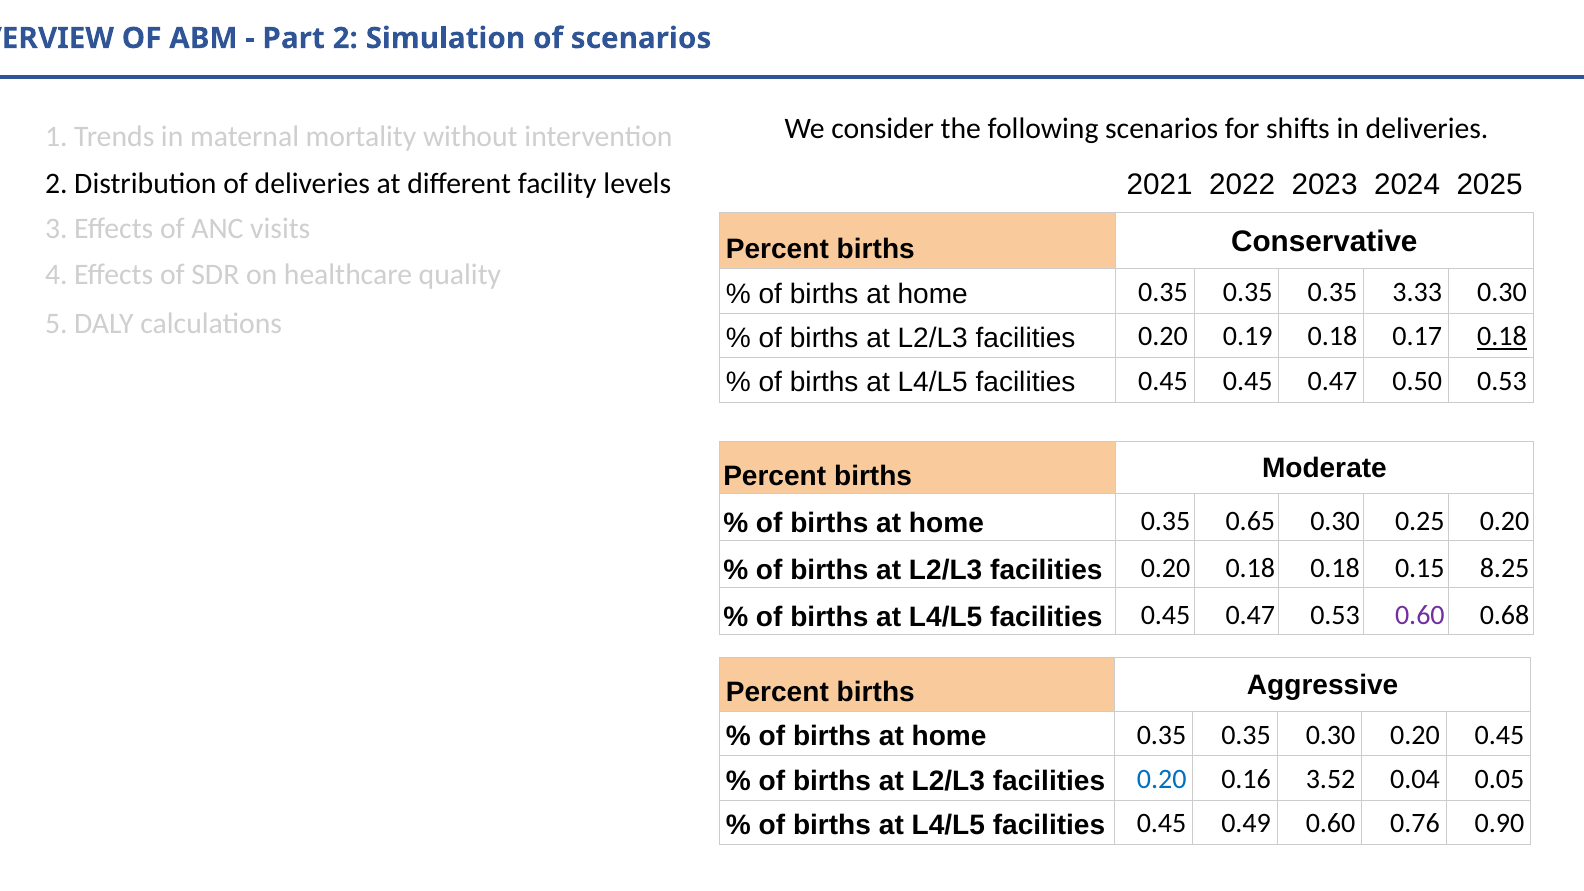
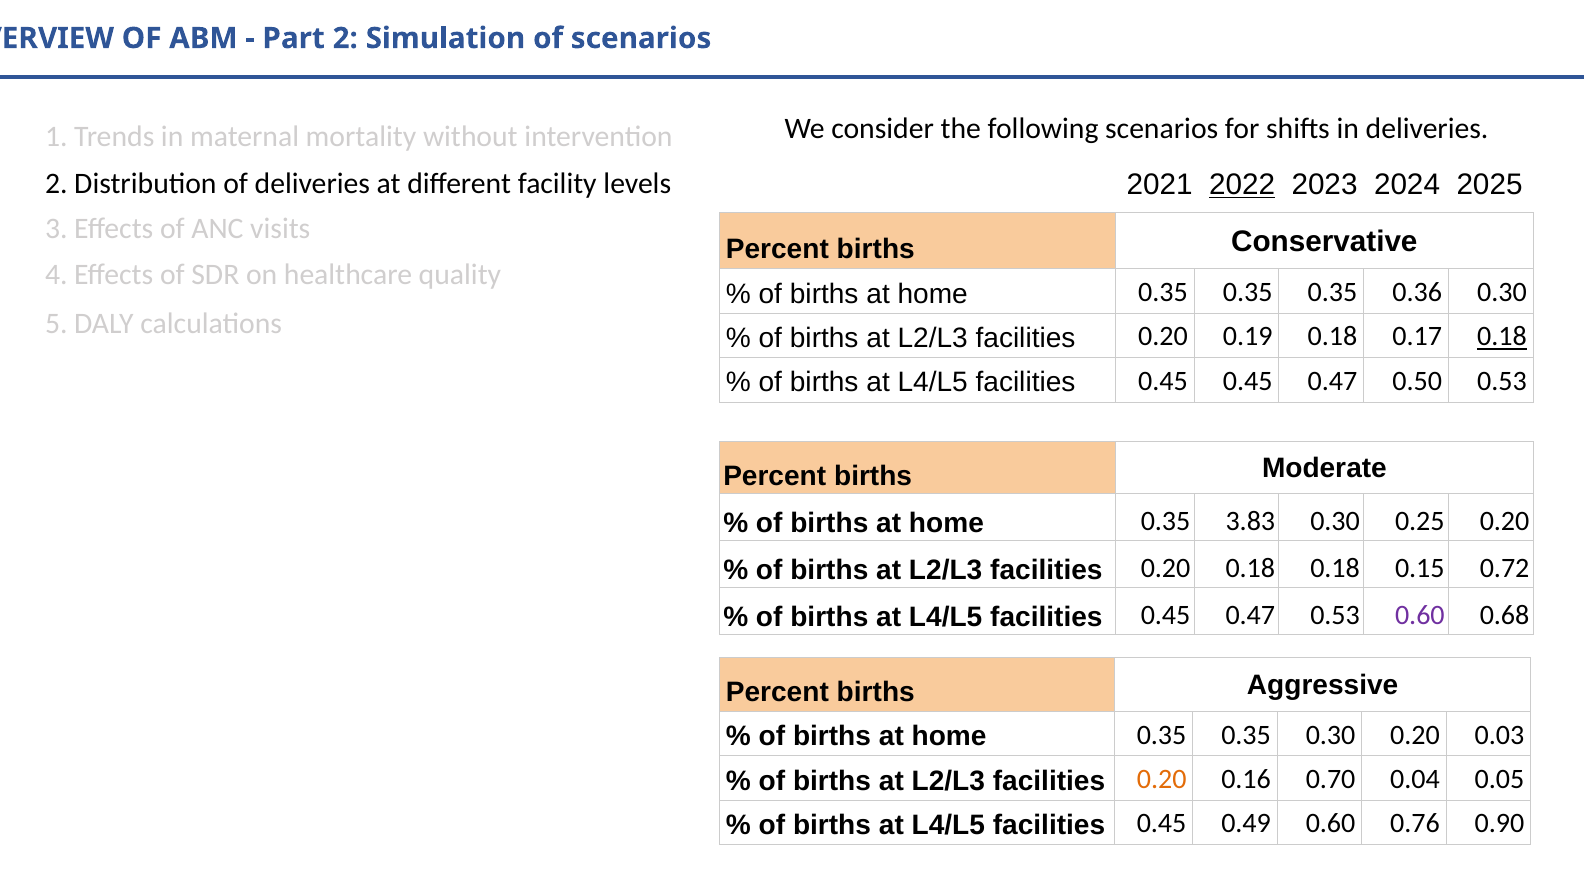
2022 underline: none -> present
3.33: 3.33 -> 0.36
0.65: 0.65 -> 3.83
8.25: 8.25 -> 0.72
0.20 0.45: 0.45 -> 0.03
0.20 at (1162, 779) colour: blue -> orange
3.52: 3.52 -> 0.70
